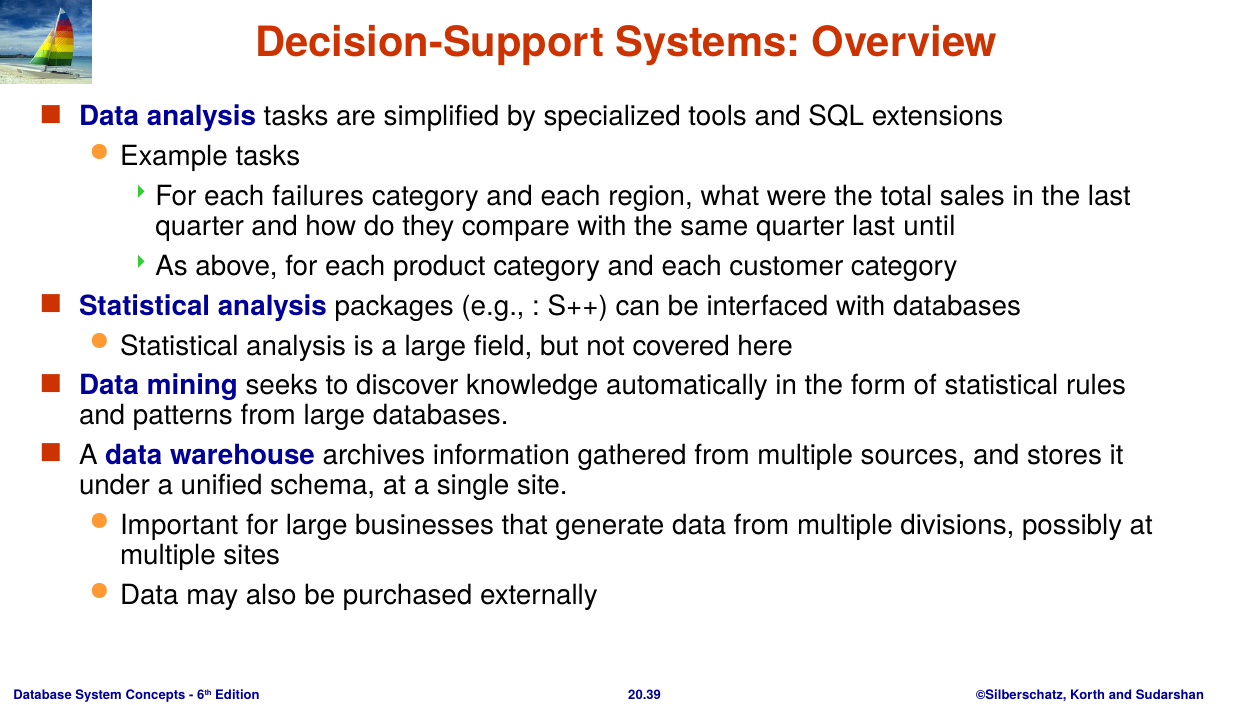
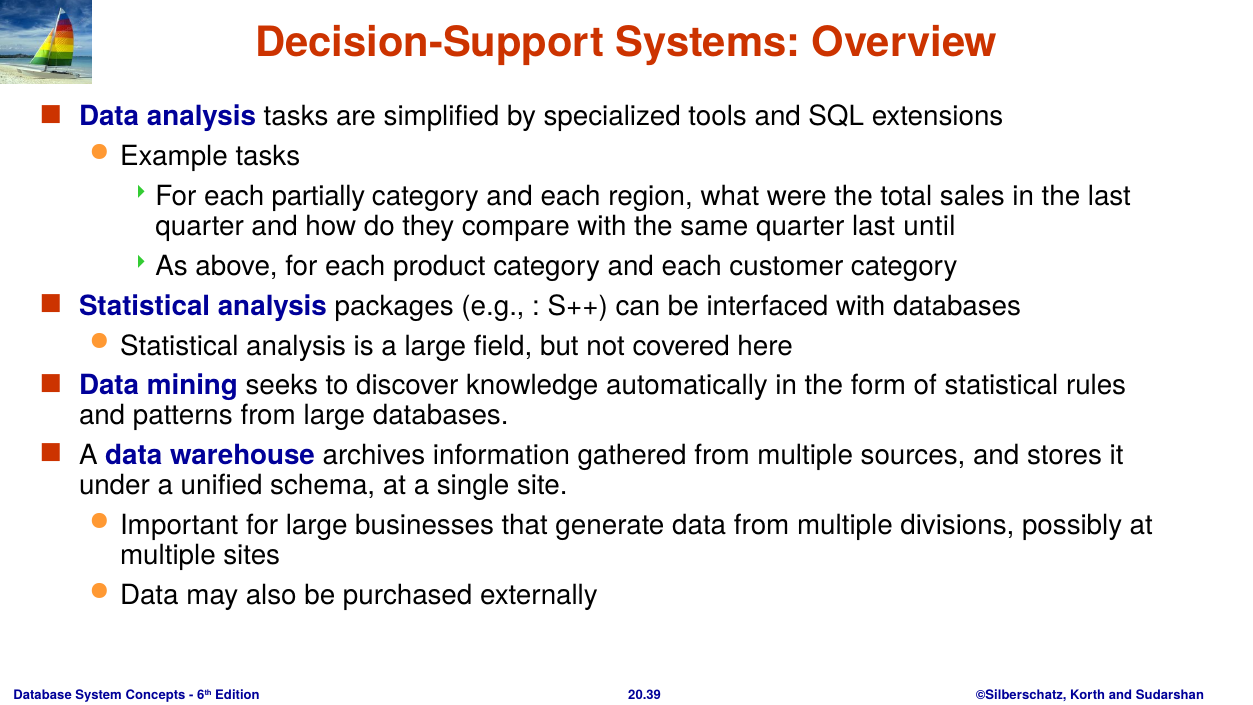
failures: failures -> partially
